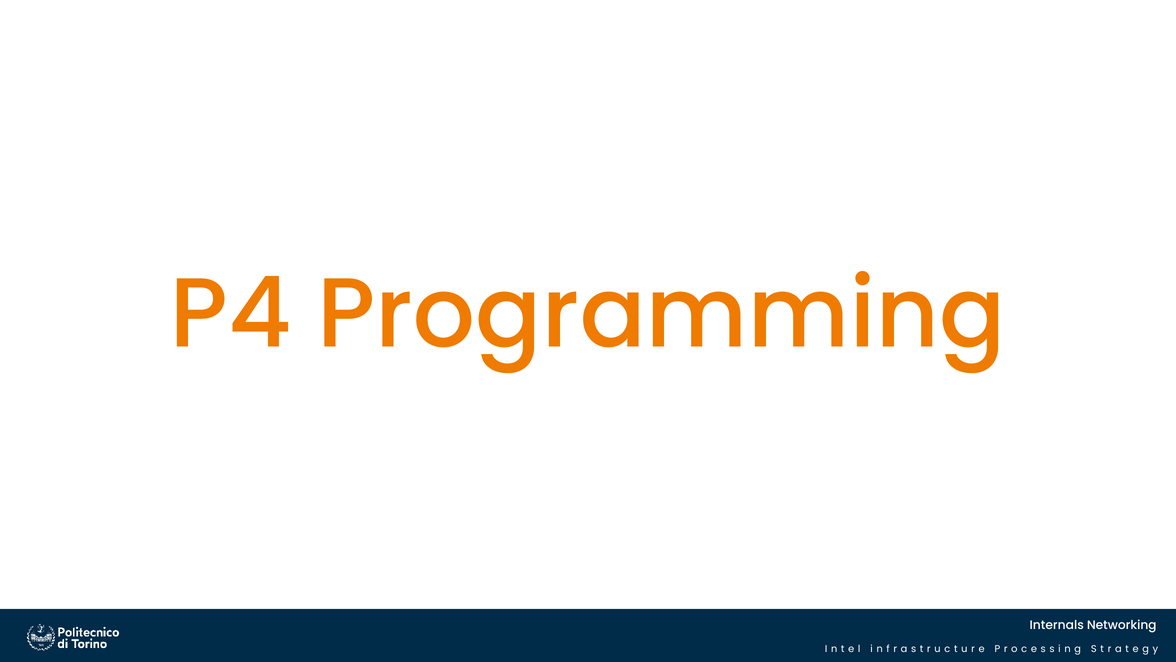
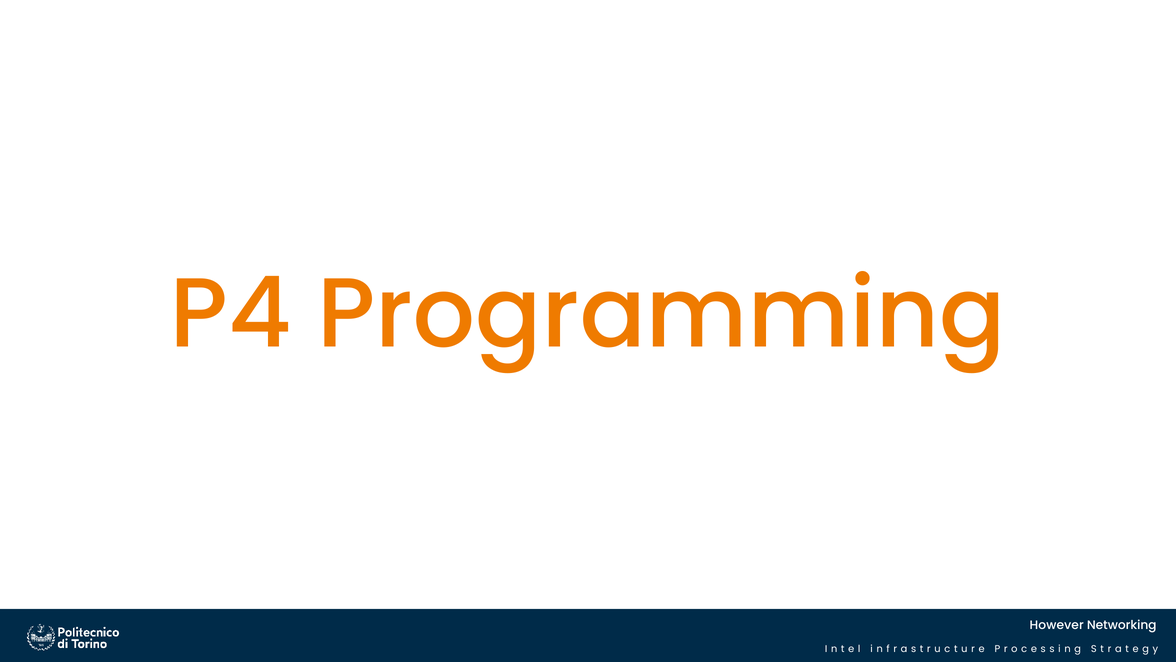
Internals: Internals -> However
